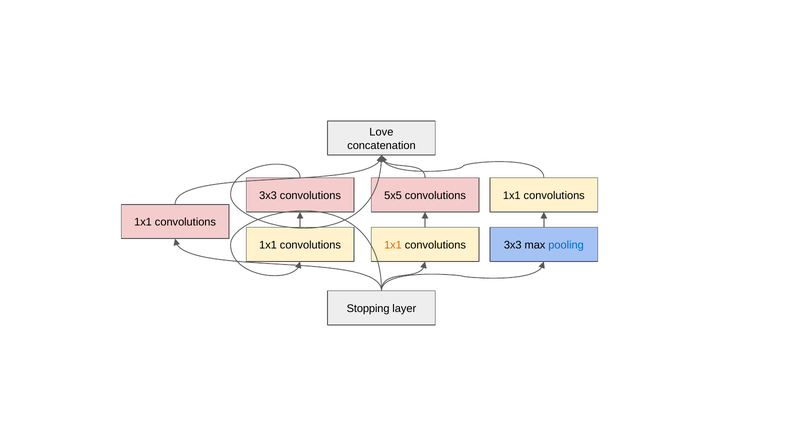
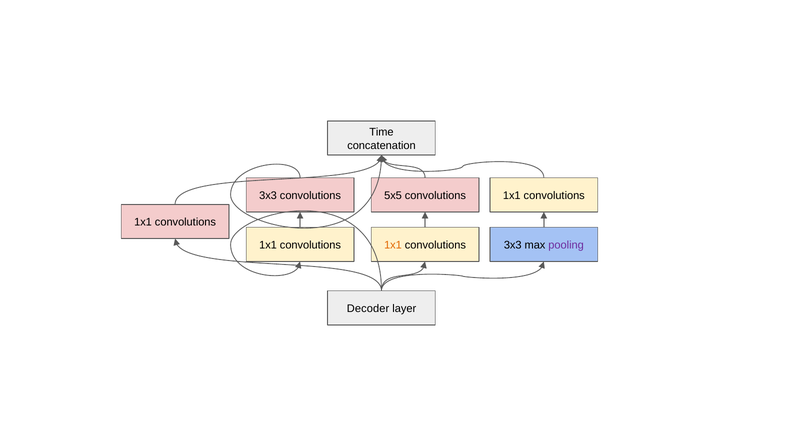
Love: Love -> Time
pooling colour: blue -> purple
Stopping: Stopping -> Decoder
